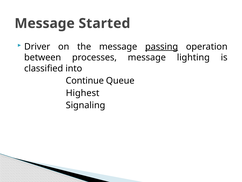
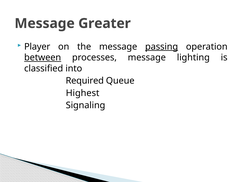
Started: Started -> Greater
Driver: Driver -> Player
between underline: none -> present
Continue: Continue -> Required
